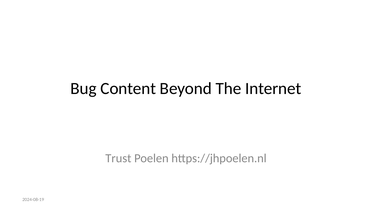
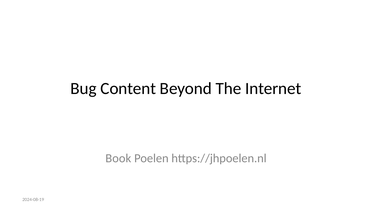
Trust: Trust -> Book
